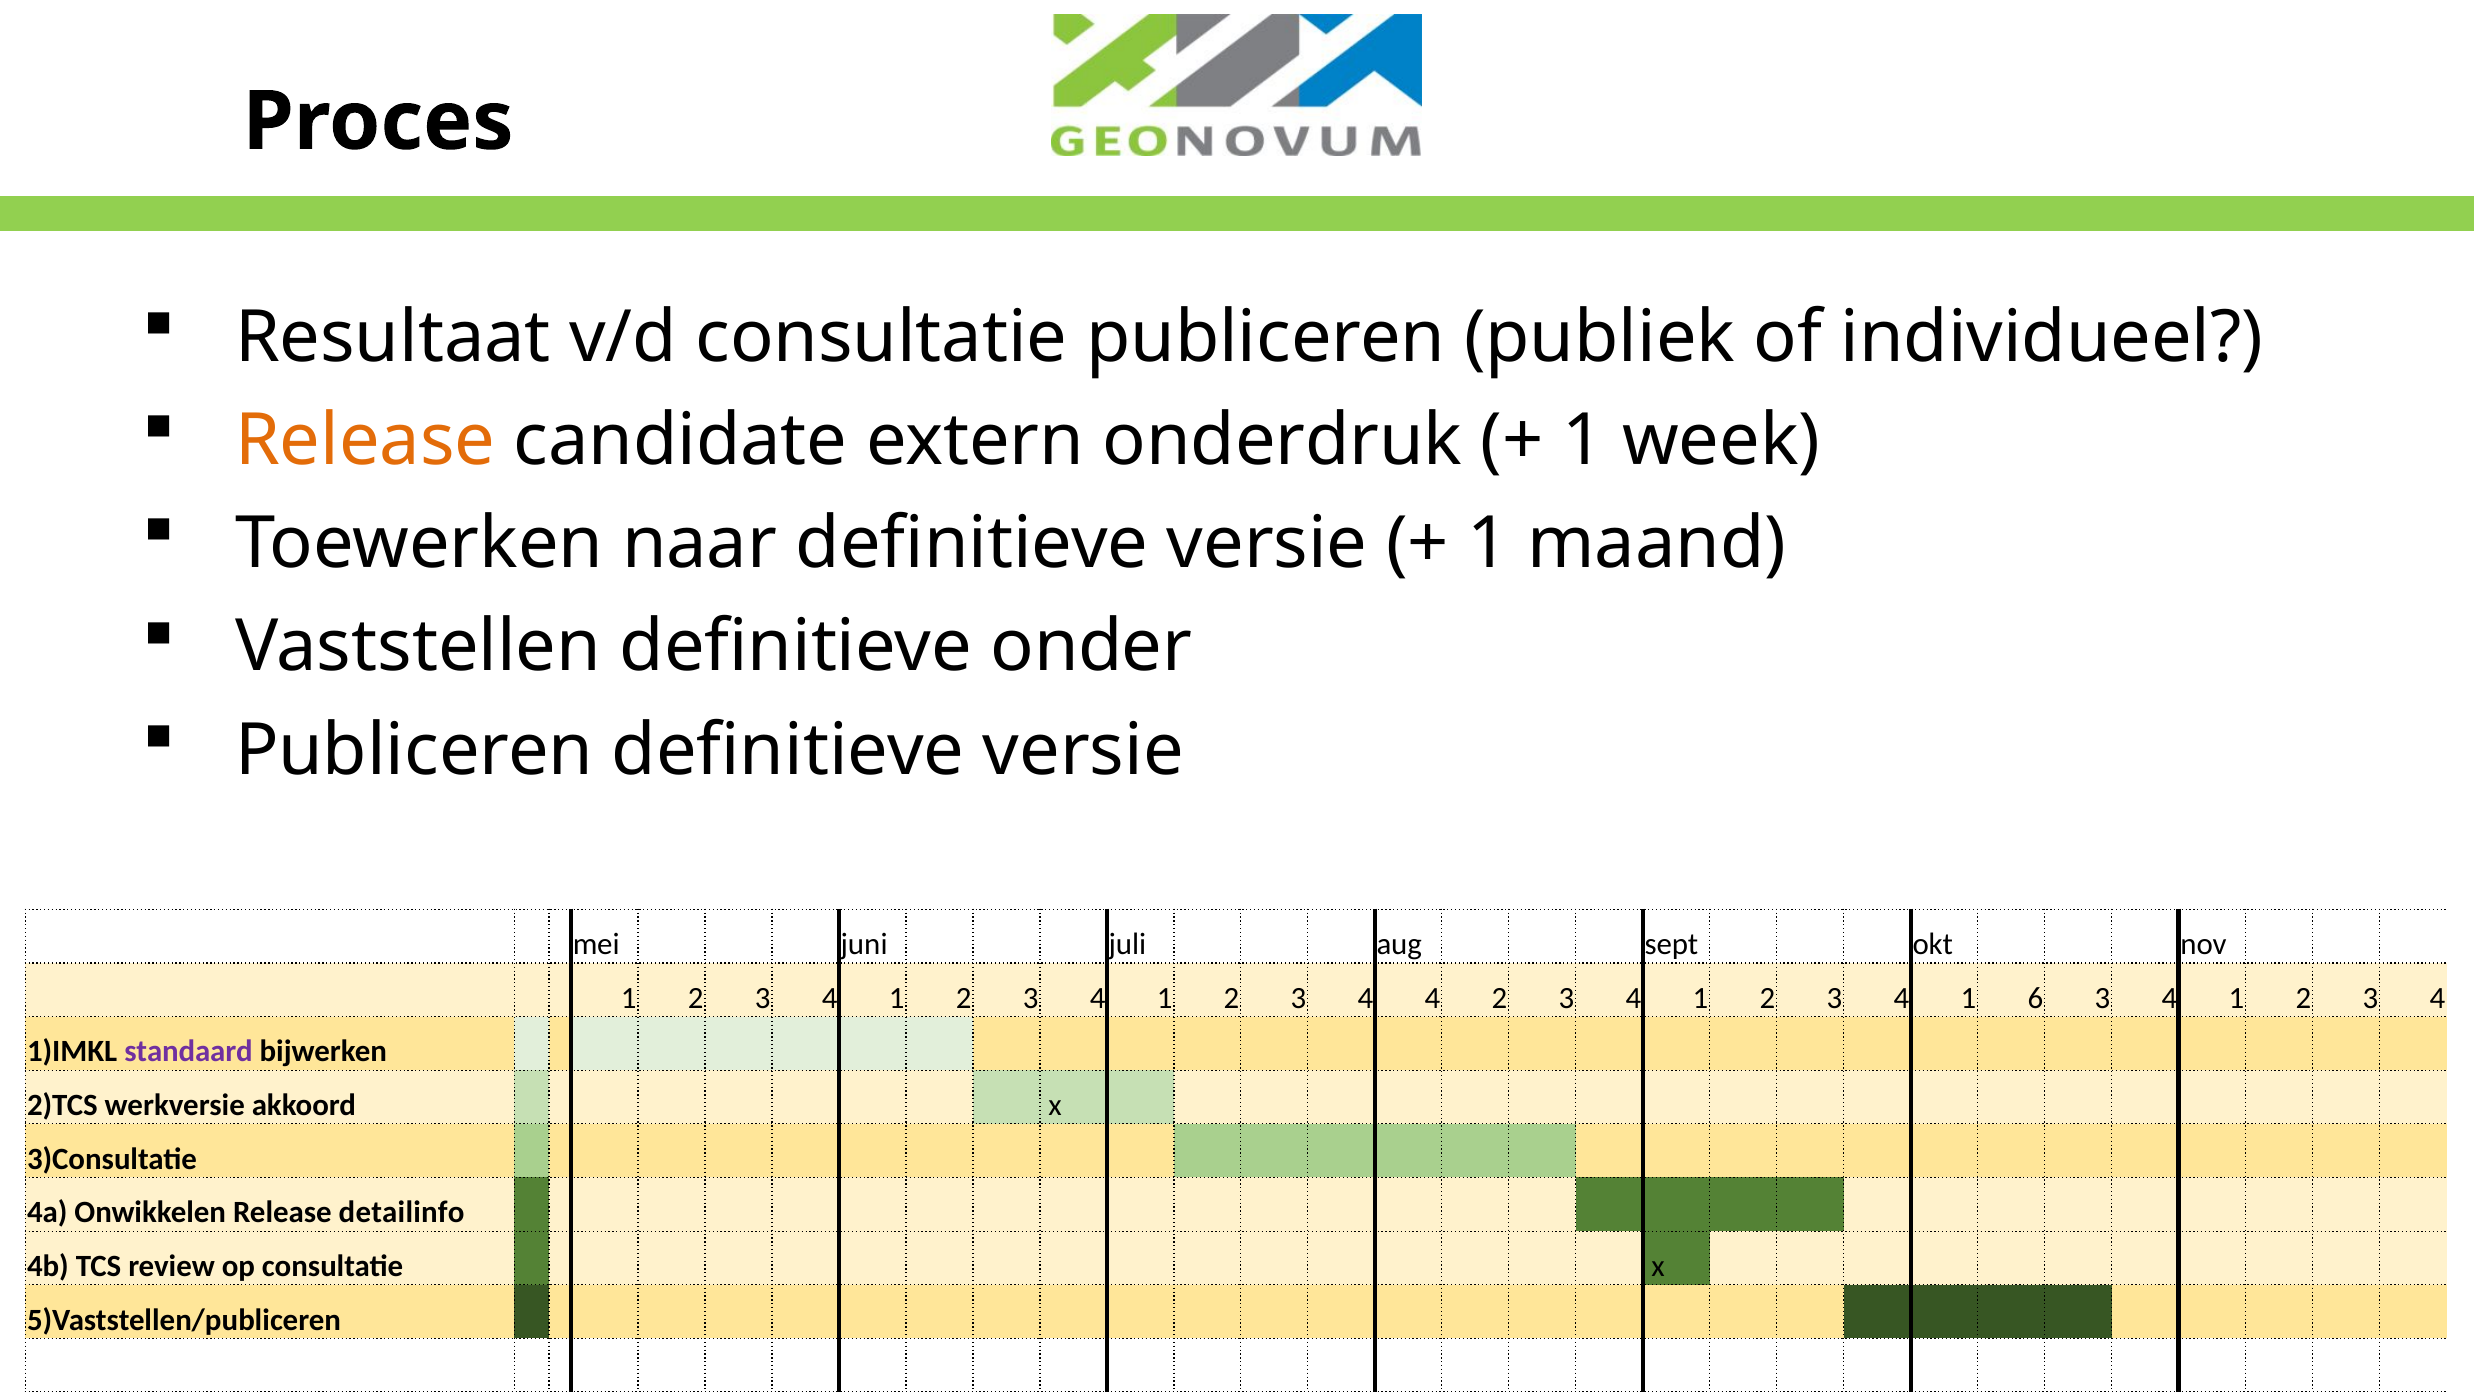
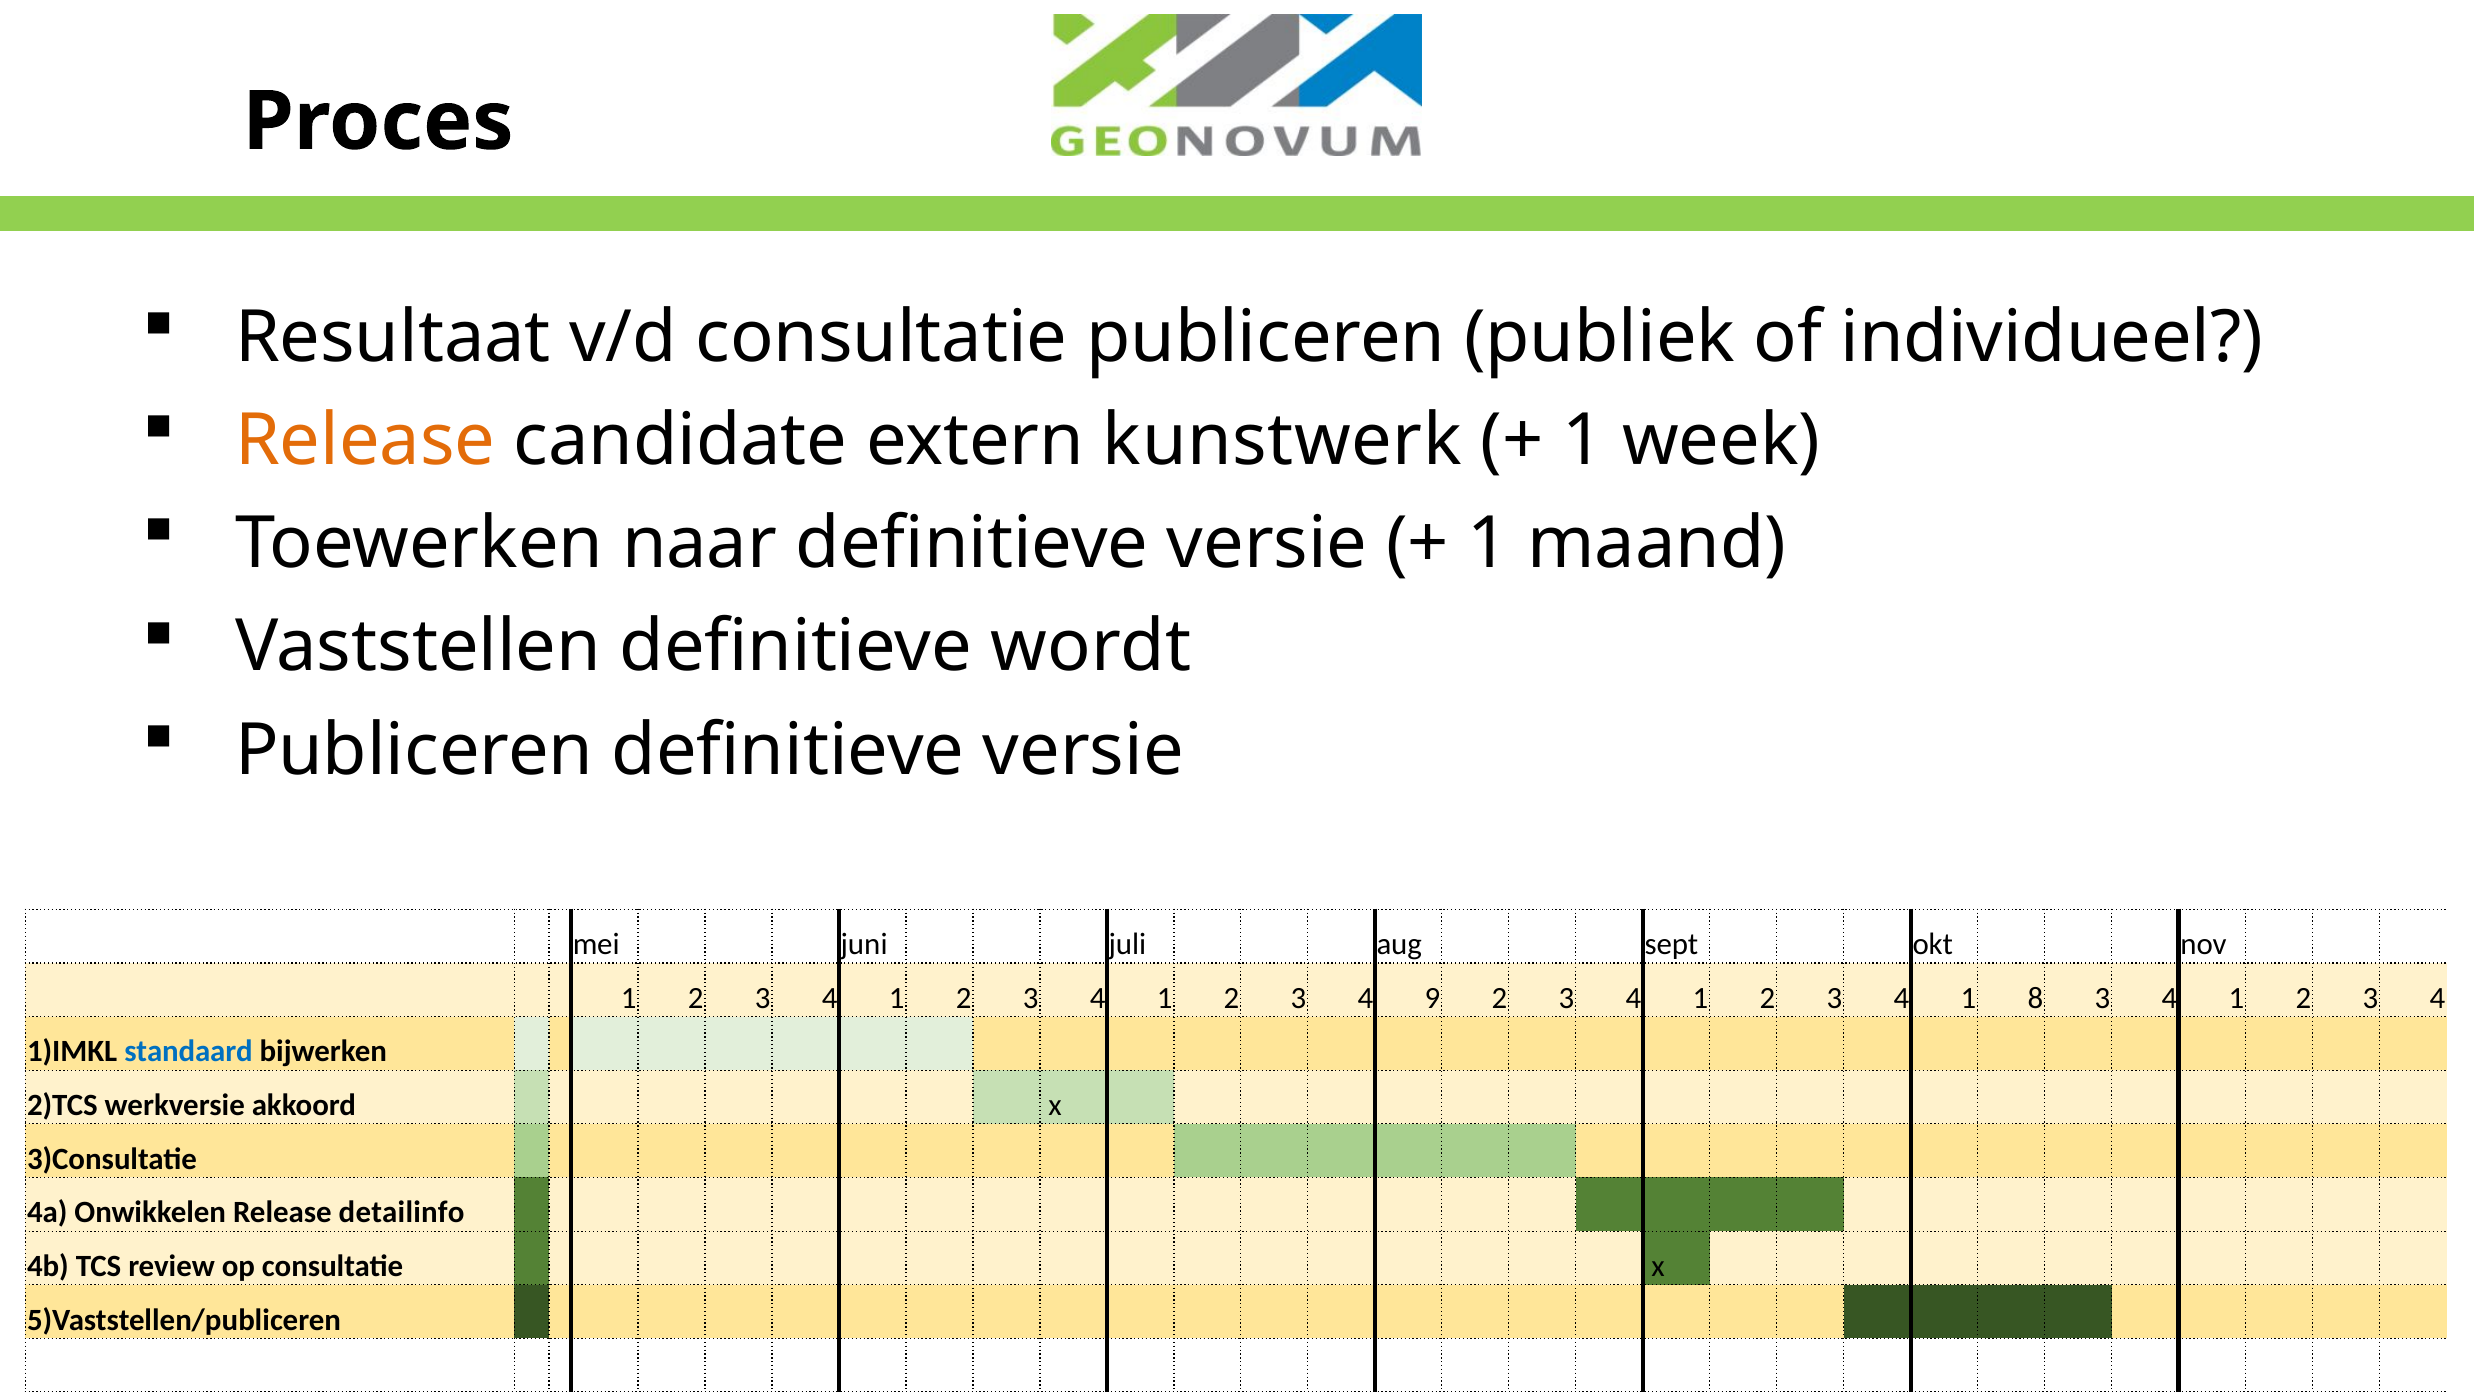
onderdruk: onderdruk -> kunstwerk
onder: onder -> wordt
4 4: 4 -> 9
6: 6 -> 8
standaard colour: purple -> blue
